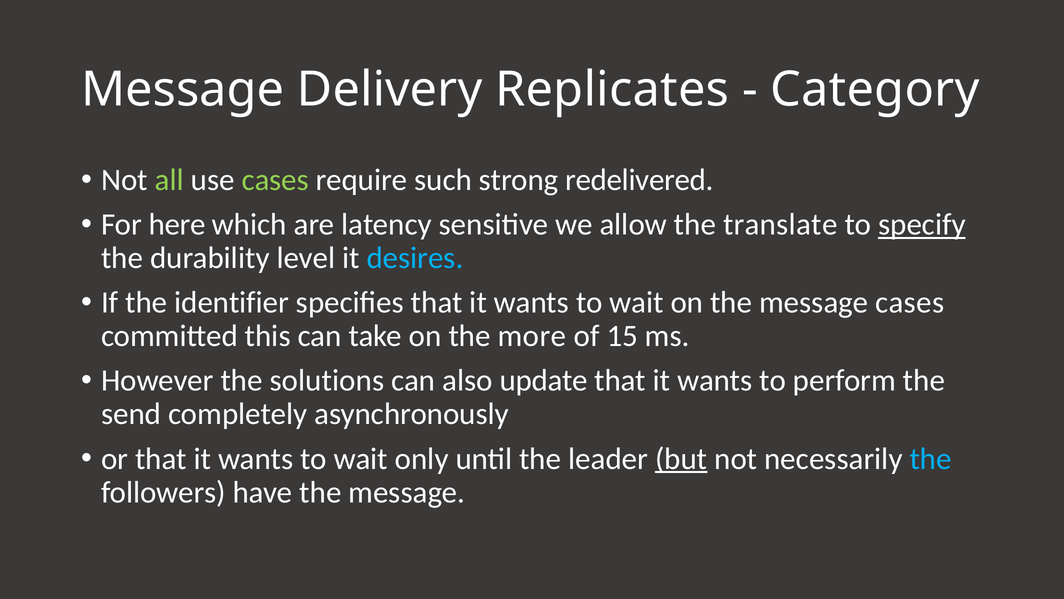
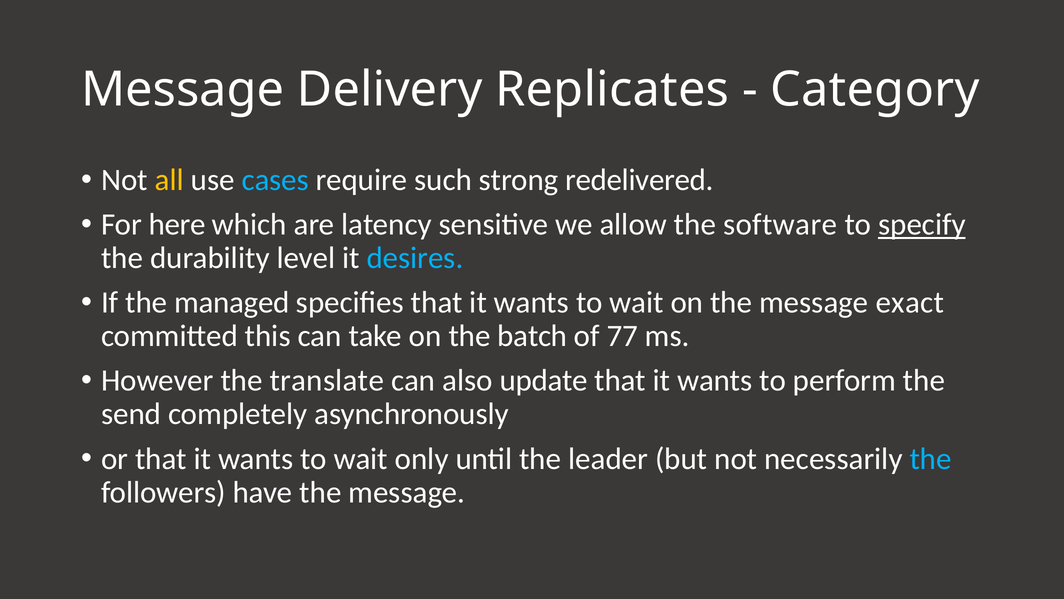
all colour: light green -> yellow
cases at (275, 180) colour: light green -> light blue
translate: translate -> software
identifier: identifier -> managed
message cases: cases -> exact
more: more -> batch
15: 15 -> 77
solutions: solutions -> translate
but underline: present -> none
